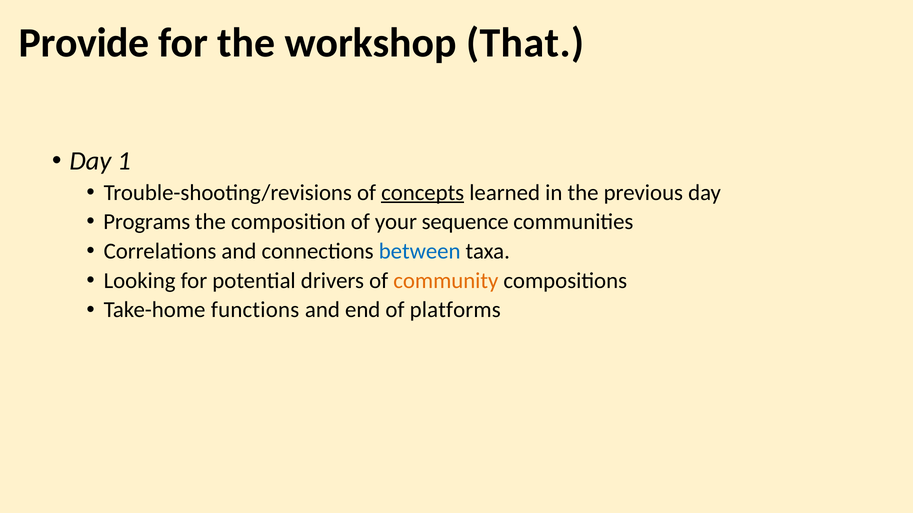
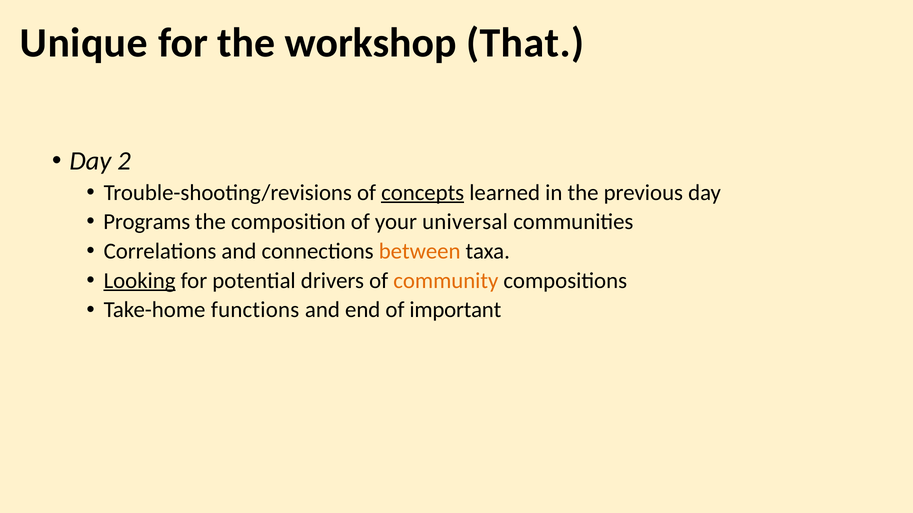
Provide: Provide -> Unique
1: 1 -> 2
sequence: sequence -> universal
between colour: blue -> orange
Looking underline: none -> present
platforms: platforms -> important
